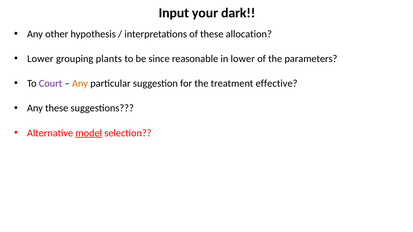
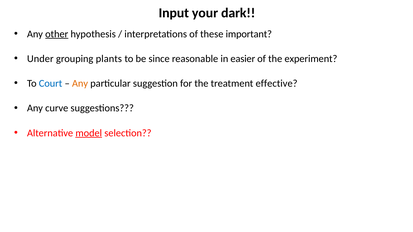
other underline: none -> present
allocation: allocation -> important
Lower at (40, 59): Lower -> Under
in lower: lower -> easier
parameters: parameters -> experiment
Court colour: purple -> blue
Any these: these -> curve
